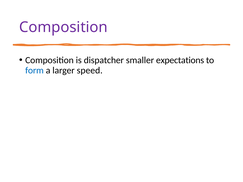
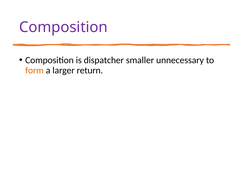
expectations: expectations -> unnecessary
form colour: blue -> orange
speed: speed -> return
